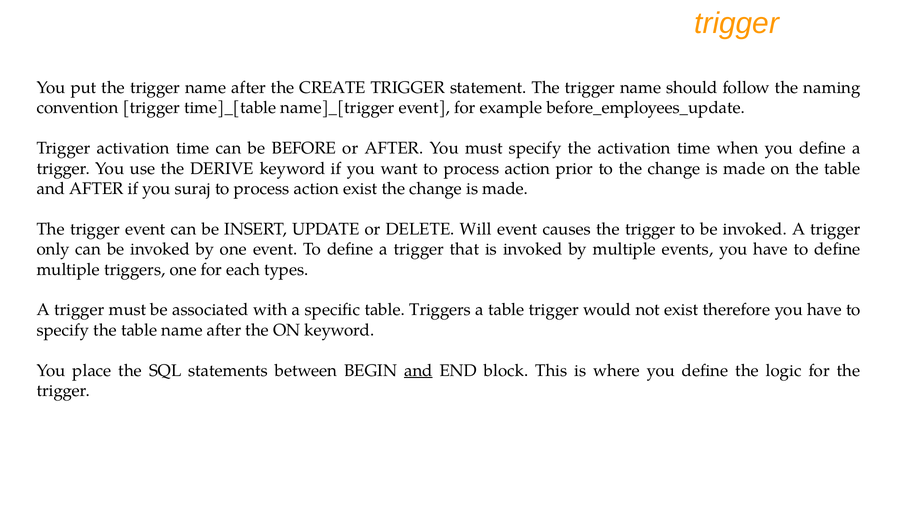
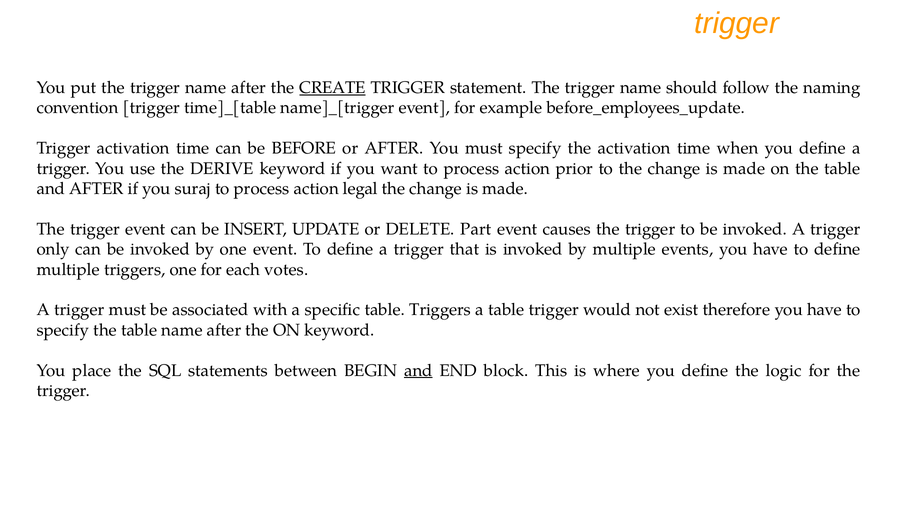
CREATE underline: none -> present
action exist: exist -> legal
Will: Will -> Part
types: types -> votes
